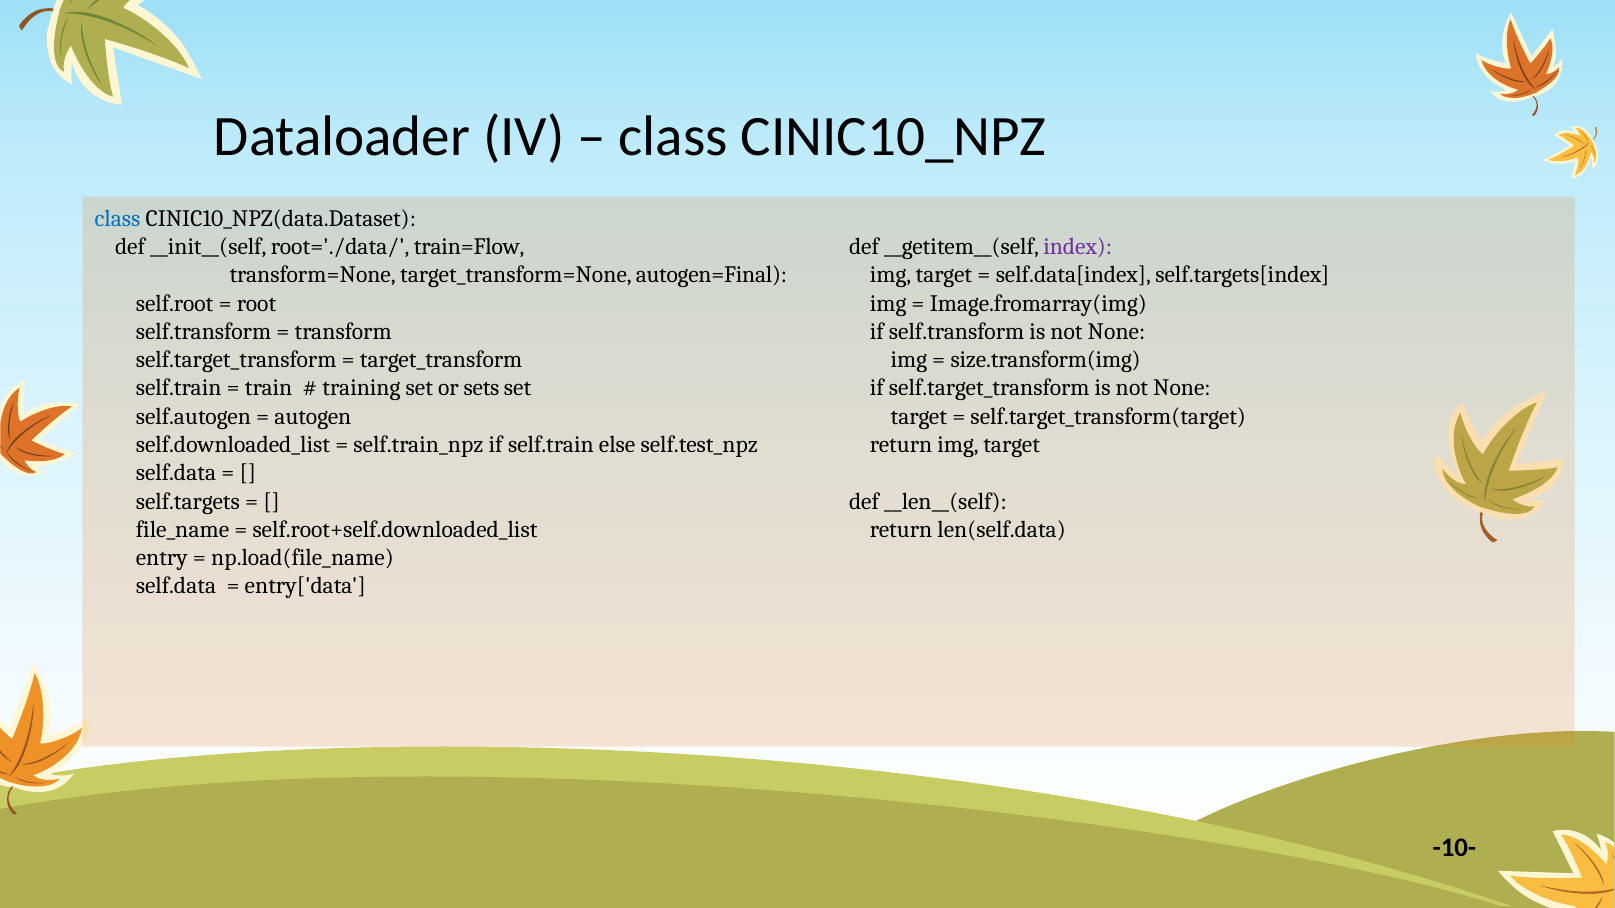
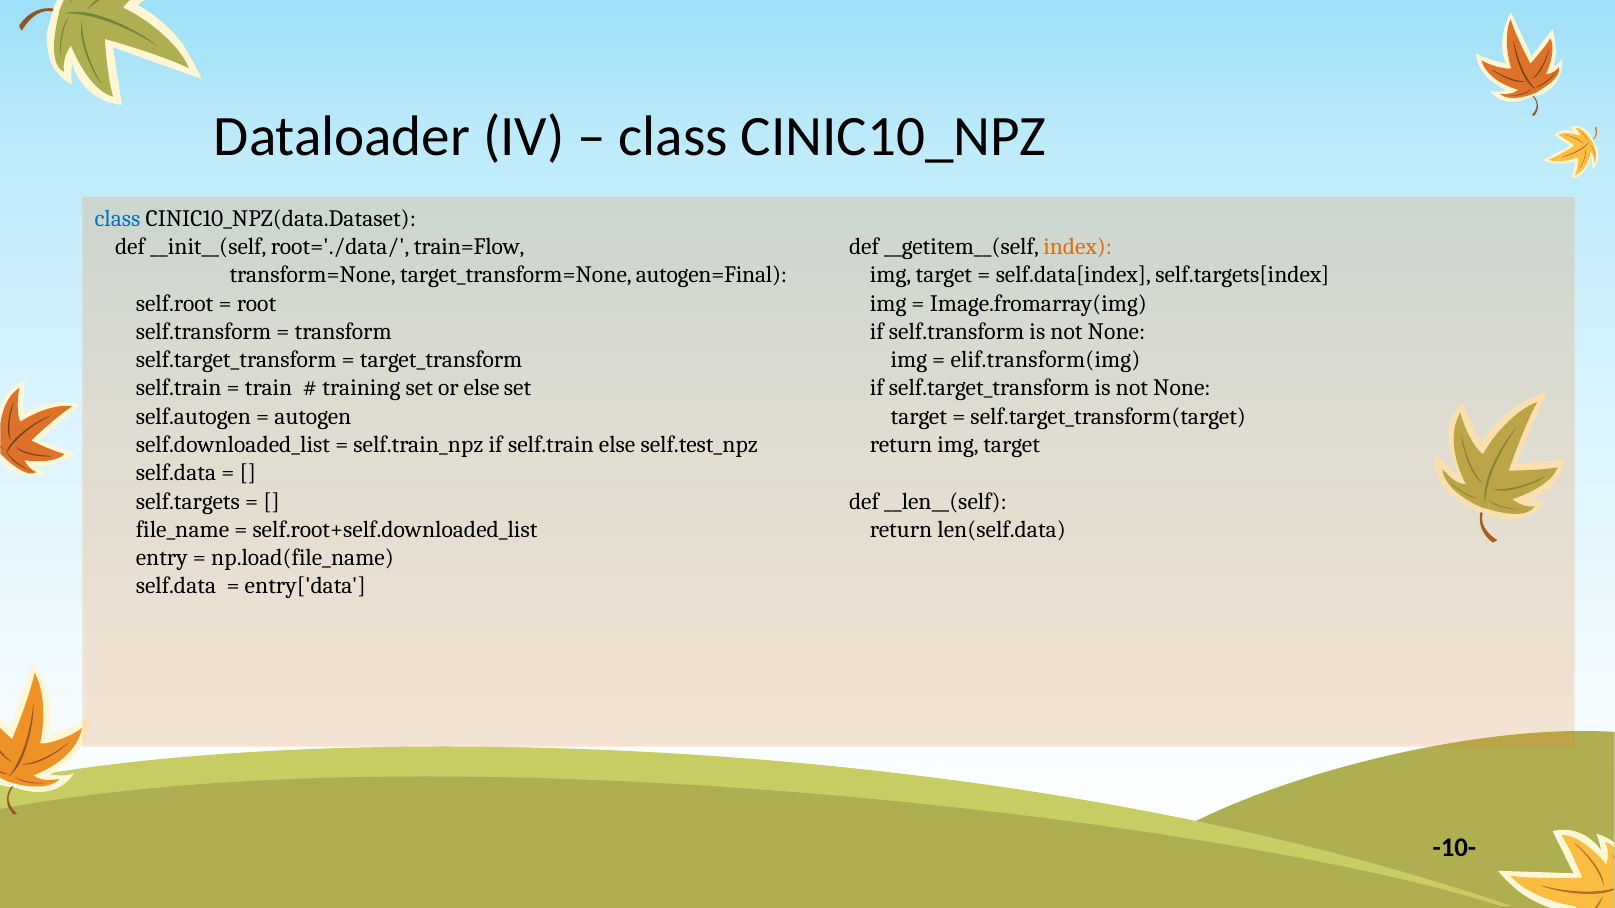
index colour: purple -> orange
size.transform(img: size.transform(img -> elif.transform(img
or sets: sets -> else
